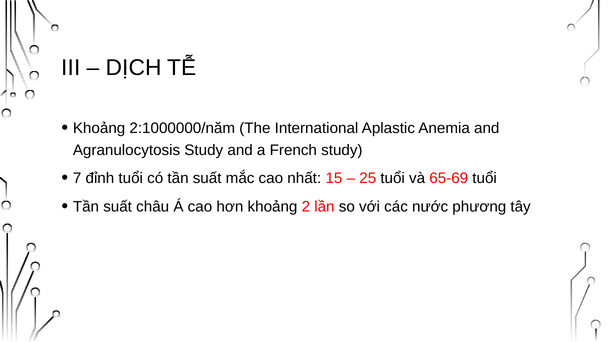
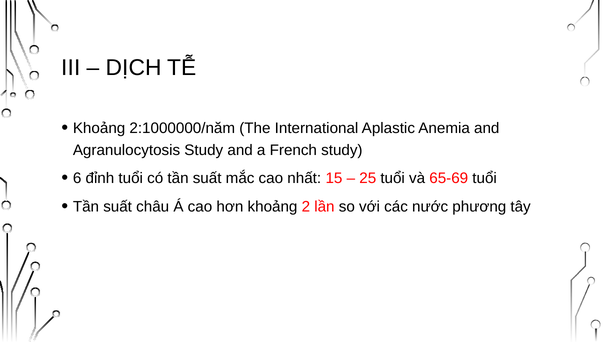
7: 7 -> 6
